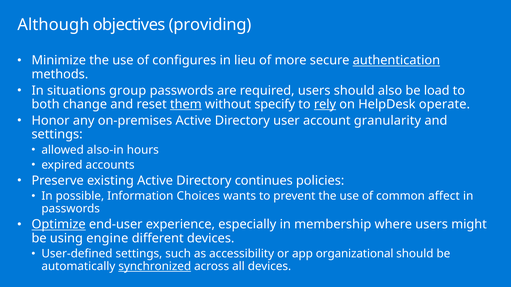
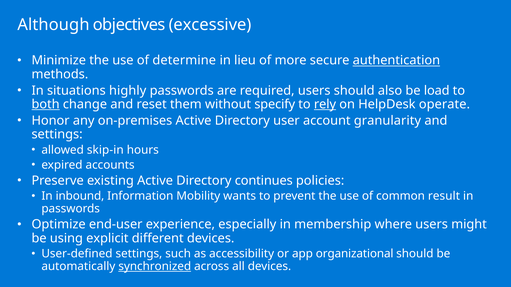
providing: providing -> excessive
configures: configures -> determine
group: group -> highly
both underline: none -> present
them underline: present -> none
also-in: also-in -> skip-in
possible: possible -> inbound
Choices: Choices -> Mobility
affect: affect -> result
Optimize underline: present -> none
engine: engine -> explicit
